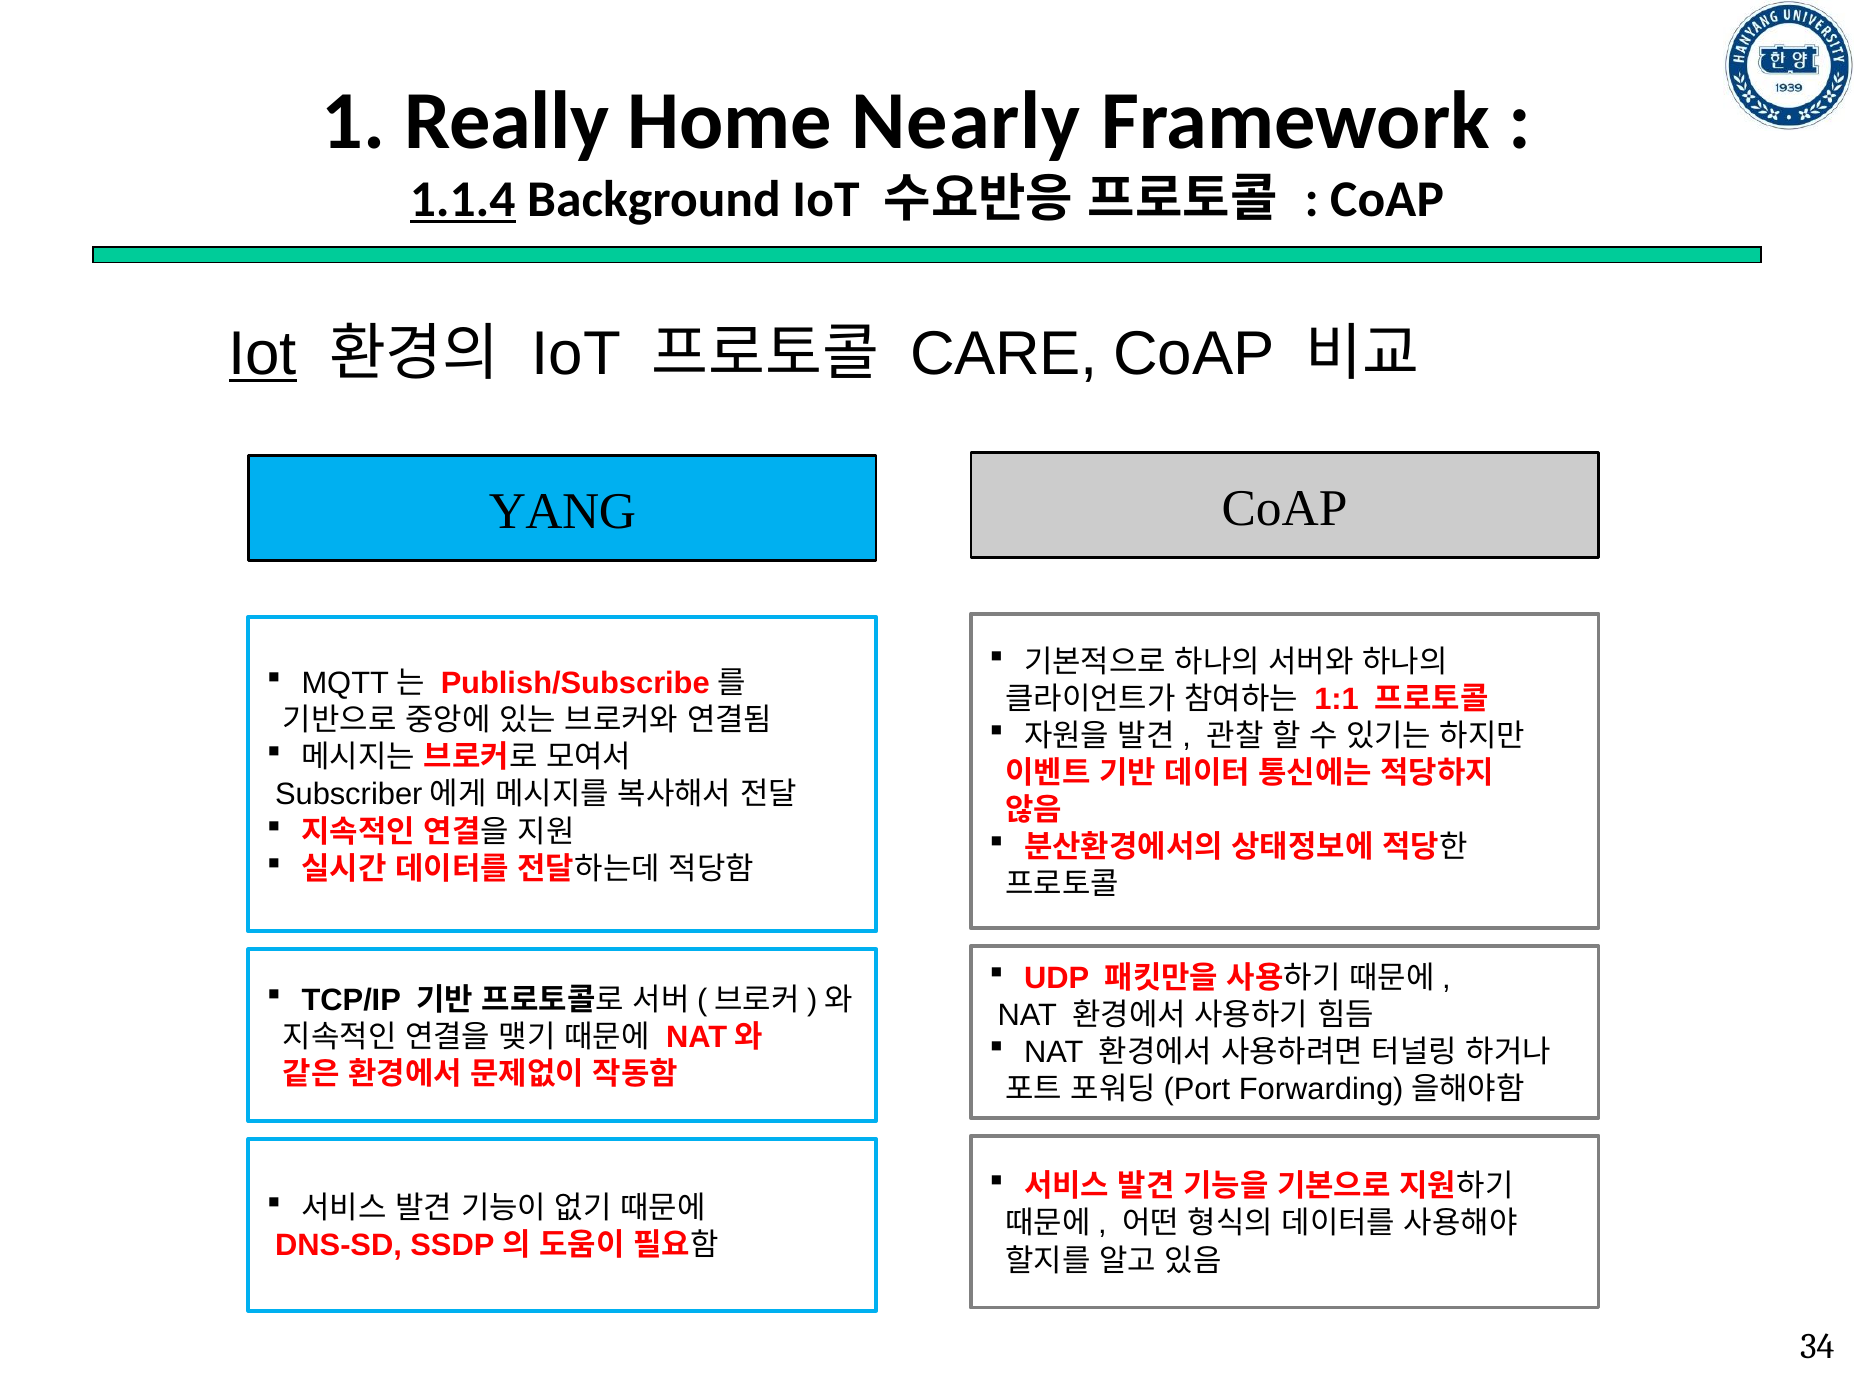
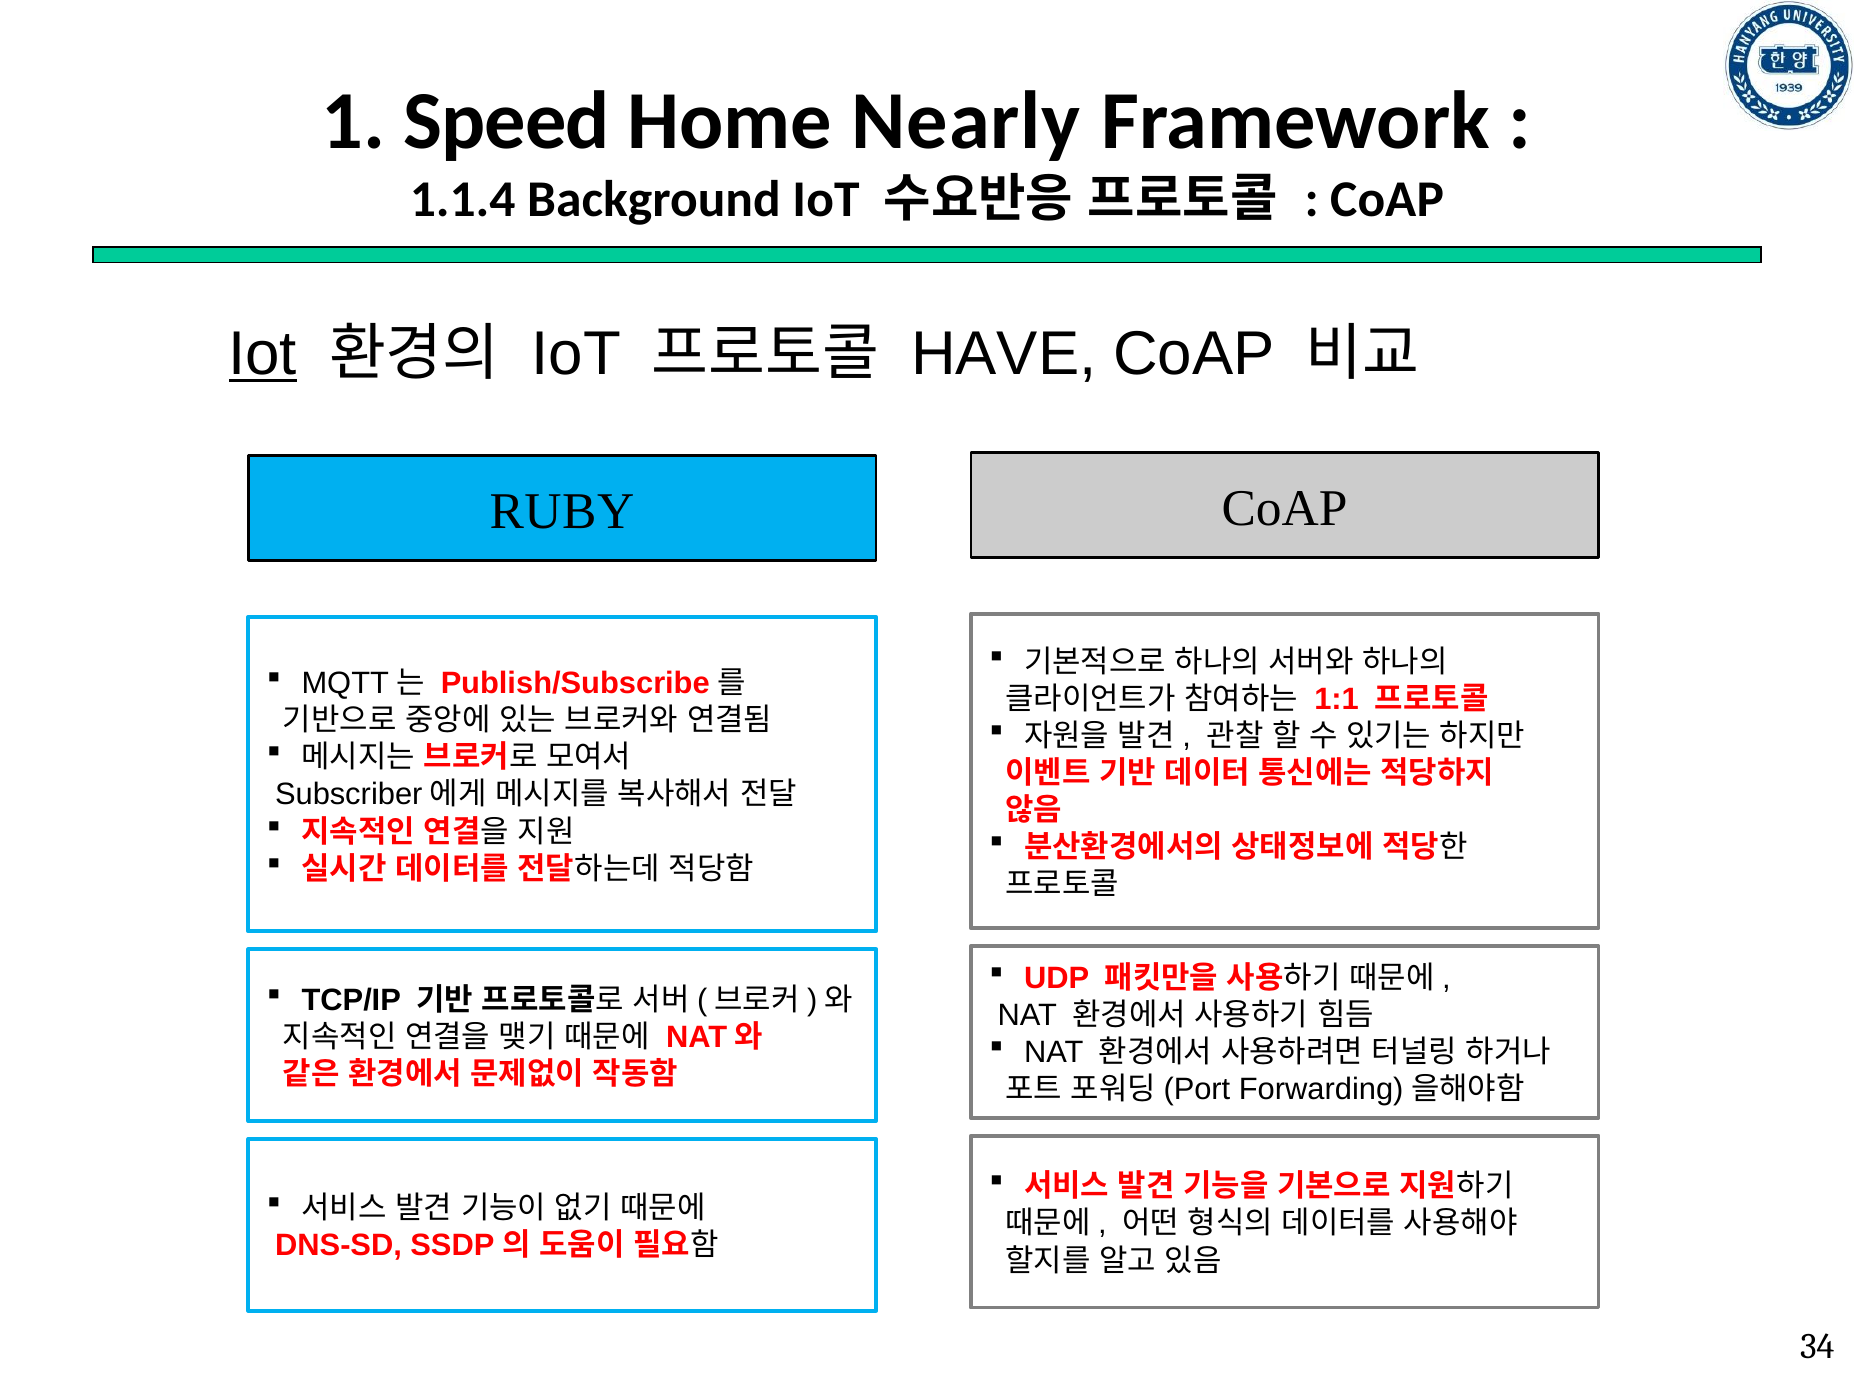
Really: Really -> Speed
1.1.4 underline: present -> none
CARE: CARE -> HAVE
YANG: YANG -> RUBY
